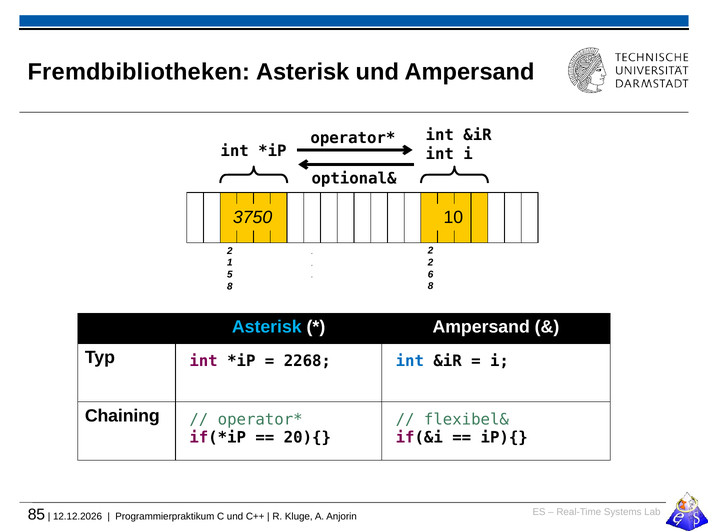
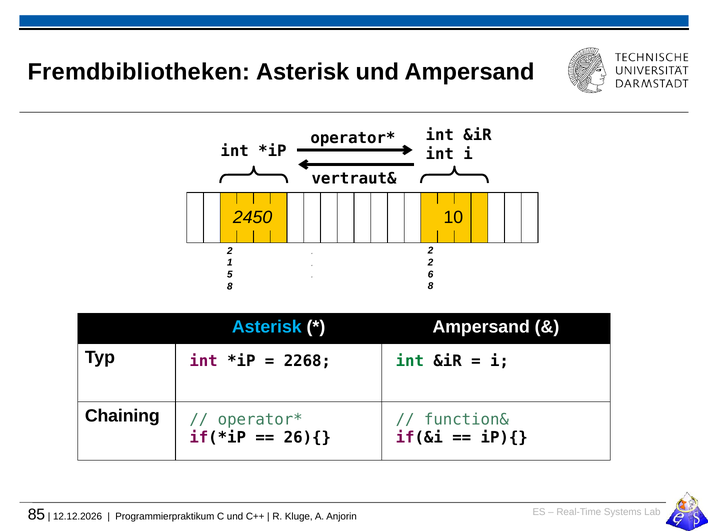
optional&: optional& -> vertraut&
3750: 3750 -> 2450
int at (410, 361) colour: blue -> green
flexibel&: flexibel& -> function&
20){: 20){ -> 26){
